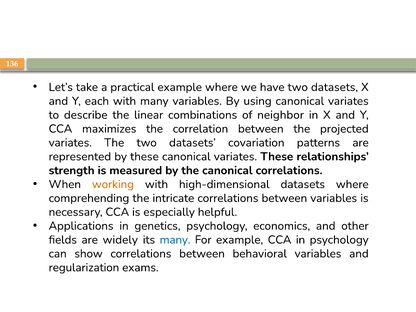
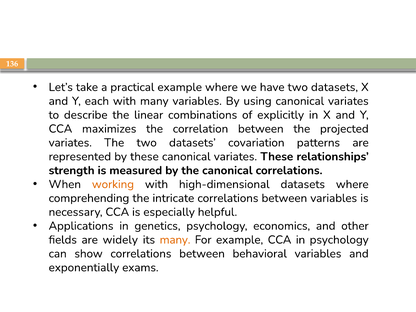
neighbor: neighbor -> explicitly
many at (175, 240) colour: blue -> orange
regularization: regularization -> exponentially
